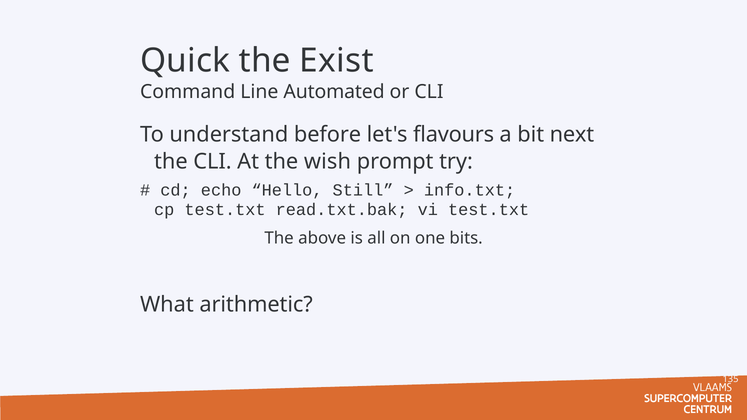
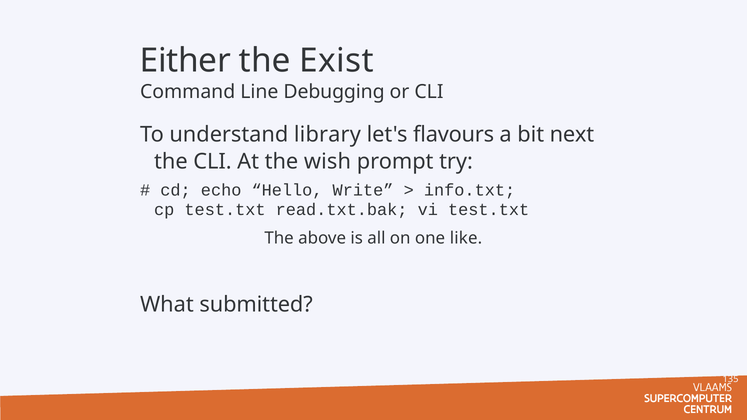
Quick: Quick -> Either
Automated: Automated -> Debugging
before: before -> library
Still: Still -> Write
bits: bits -> like
arithmetic: arithmetic -> submitted
